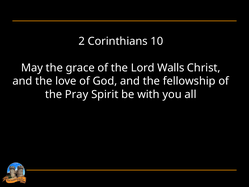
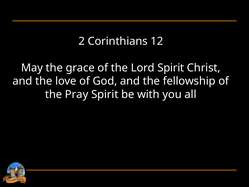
10: 10 -> 12
Lord Walls: Walls -> Spirit
